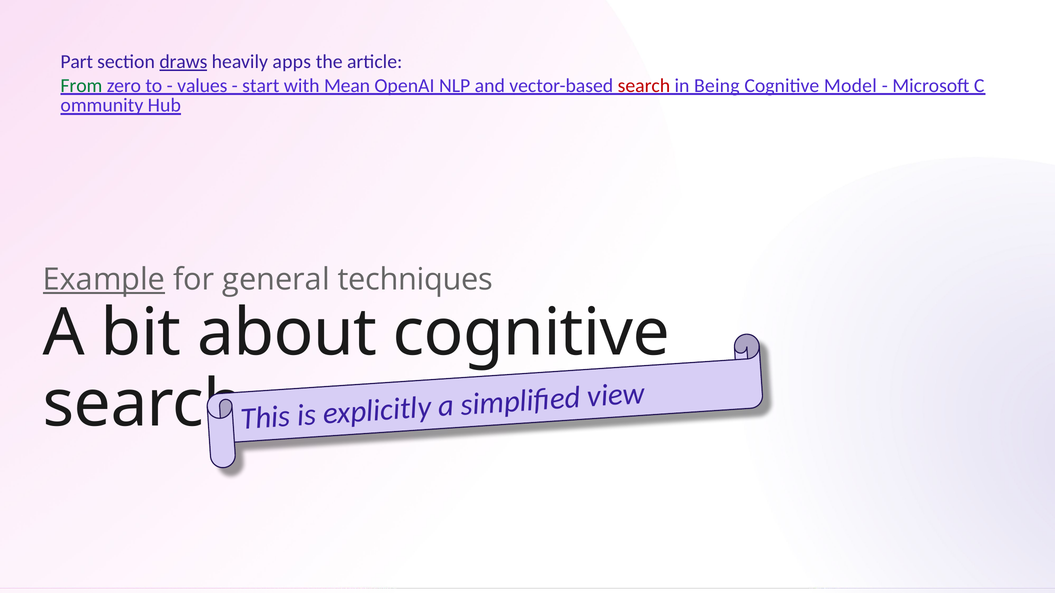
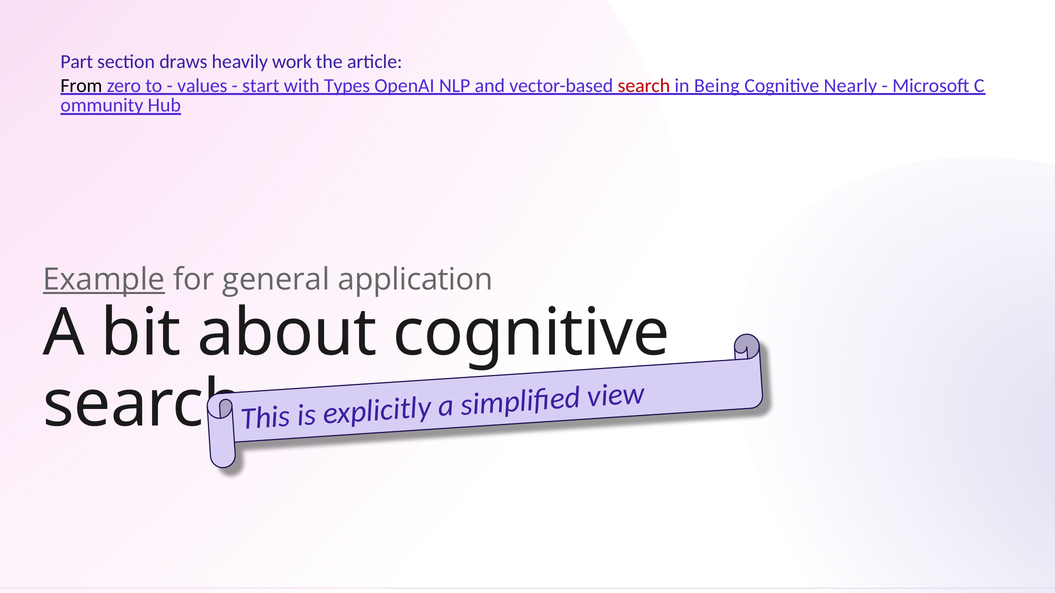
draws underline: present -> none
apps: apps -> work
From colour: green -> black
Mean: Mean -> Types
Model: Model -> Nearly
techniques: techniques -> application
